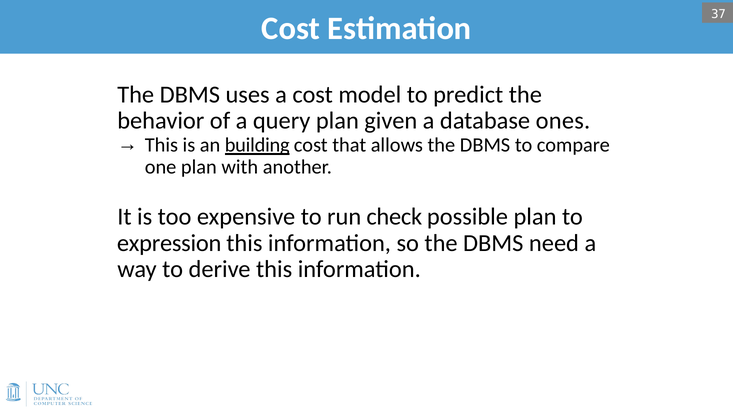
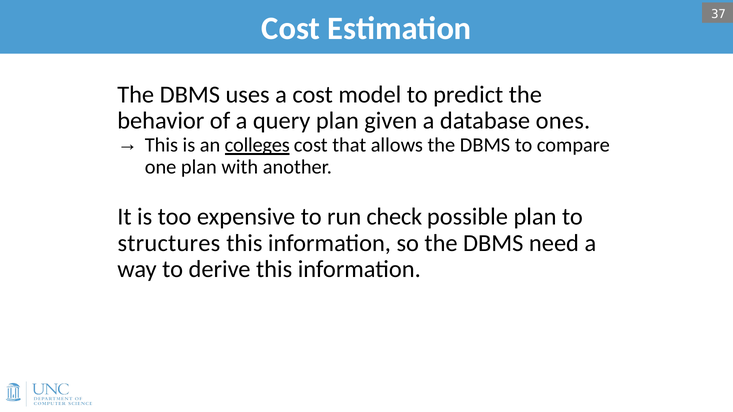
building: building -> colleges
expression: expression -> structures
